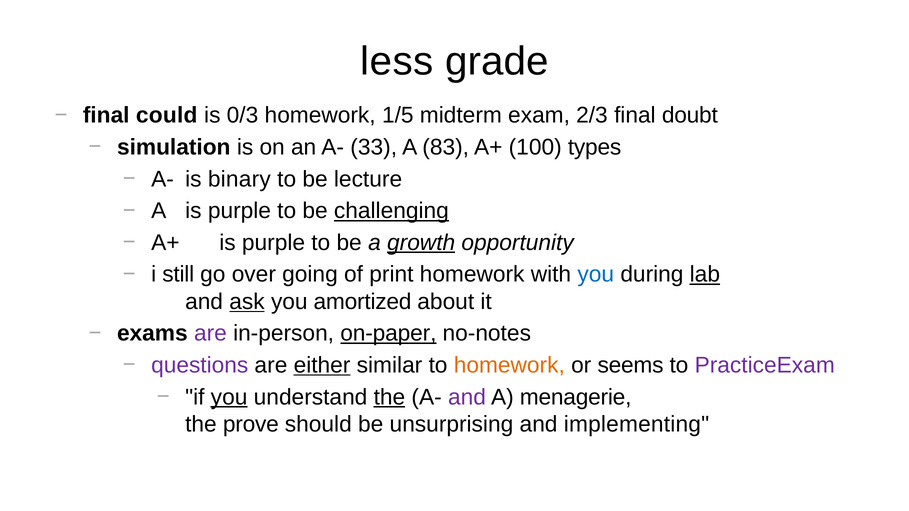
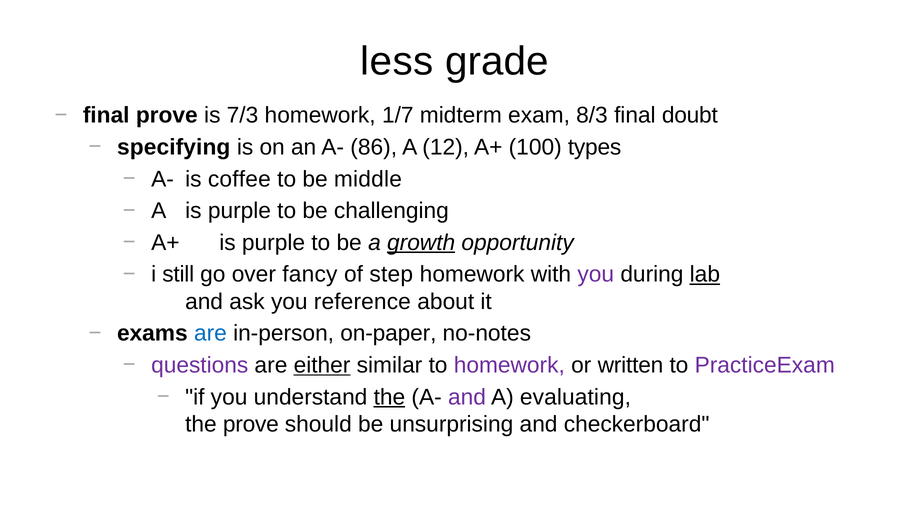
final could: could -> prove
0/3: 0/3 -> 7/3
1/5: 1/5 -> 1/7
2/3: 2/3 -> 8/3
simulation: simulation -> specifying
33: 33 -> 86
83: 83 -> 12
binary: binary -> coffee
lecture: lecture -> middle
challenging underline: present -> none
going: going -> fancy
print: print -> step
you at (596, 275) colour: blue -> purple
ask underline: present -> none
amortized: amortized -> reference
are at (210, 334) colour: purple -> blue
on-paper underline: present -> none
homework at (509, 366) colour: orange -> purple
seems: seems -> written
you at (229, 397) underline: present -> none
menagerie: menagerie -> evaluating
implementing: implementing -> checkerboard
